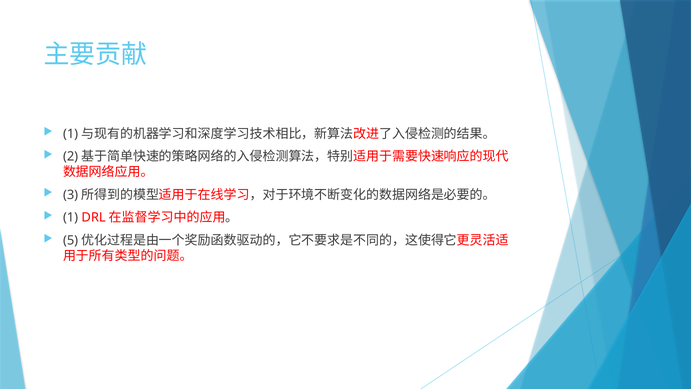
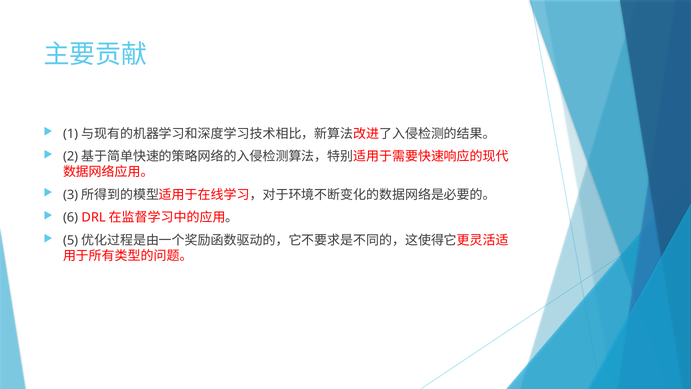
1: 1 -> 6
